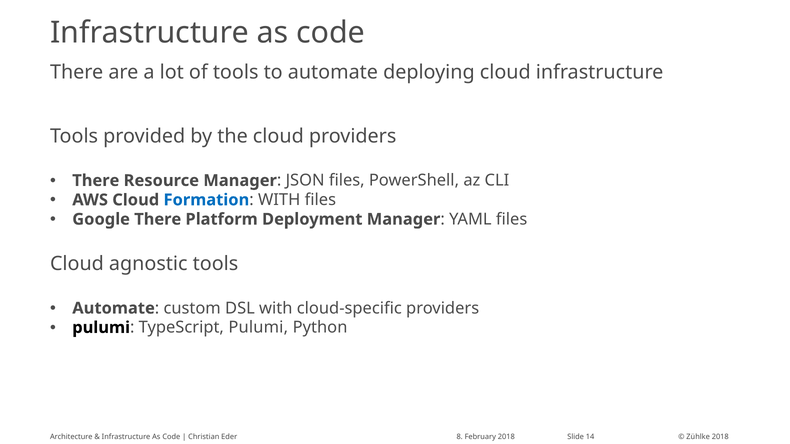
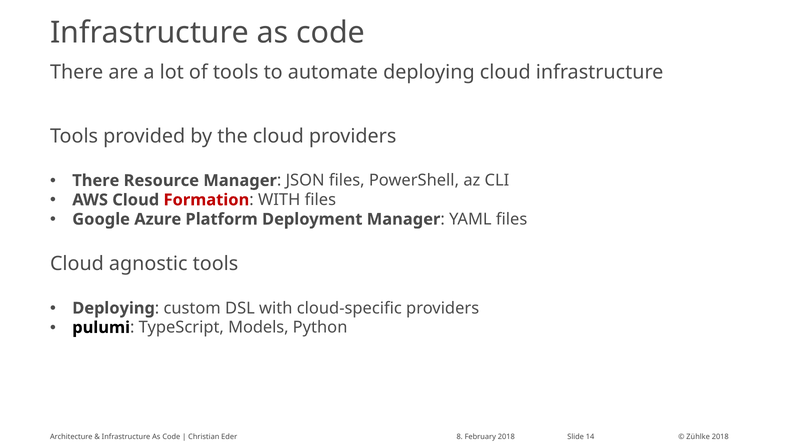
Formation colour: blue -> red
Google There: There -> Azure
Automate at (114, 308): Automate -> Deploying
TypeScript Pulumi: Pulumi -> Models
